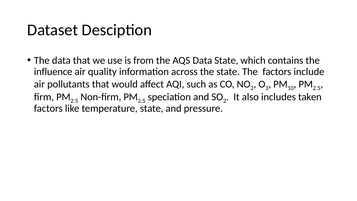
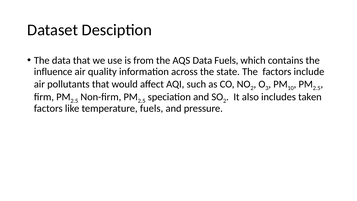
Data State: State -> Fuels
temperature state: state -> fuels
